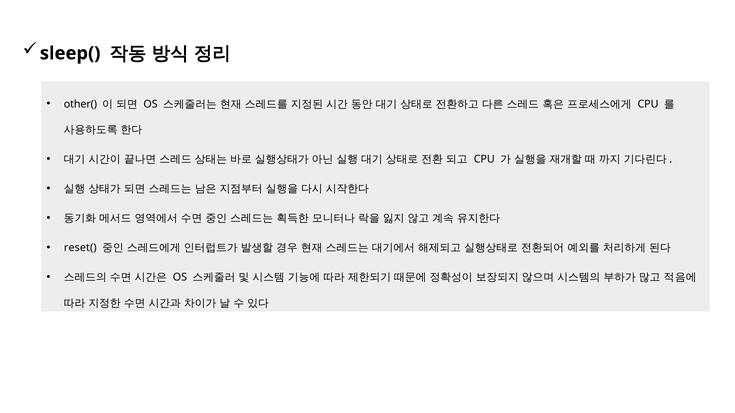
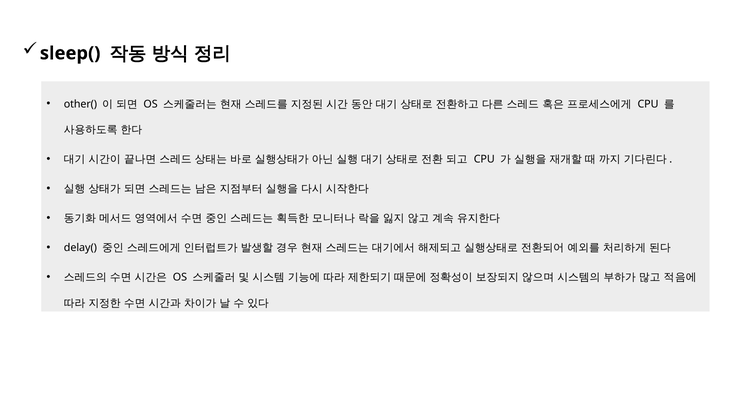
reset(: reset( -> delay(
